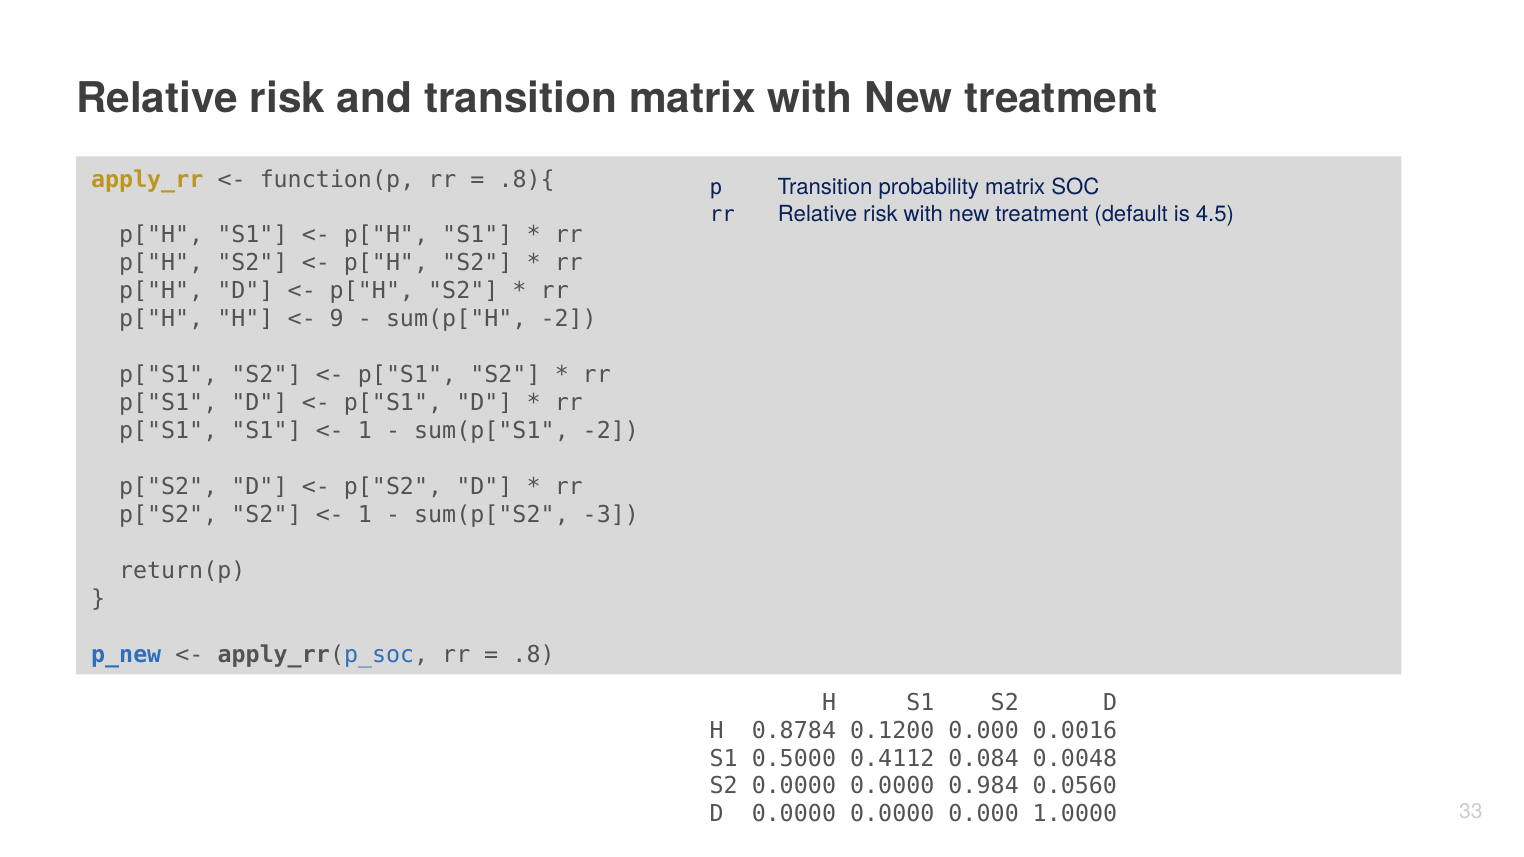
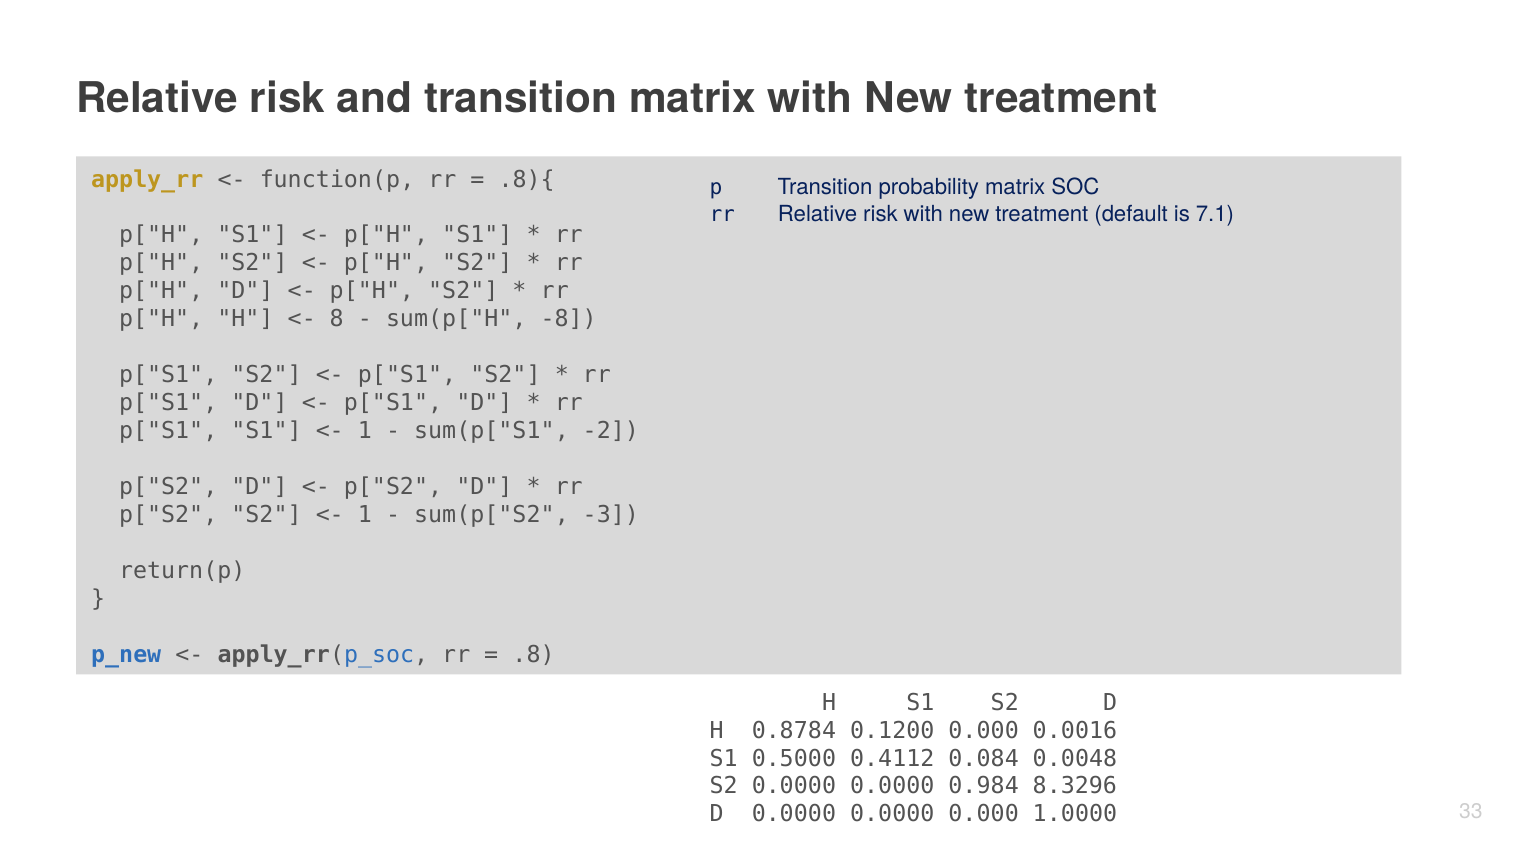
4.5: 4.5 -> 7.1
9: 9 -> 8
sum(p["H -2: -2 -> -8
0.0560: 0.0560 -> 8.3296
